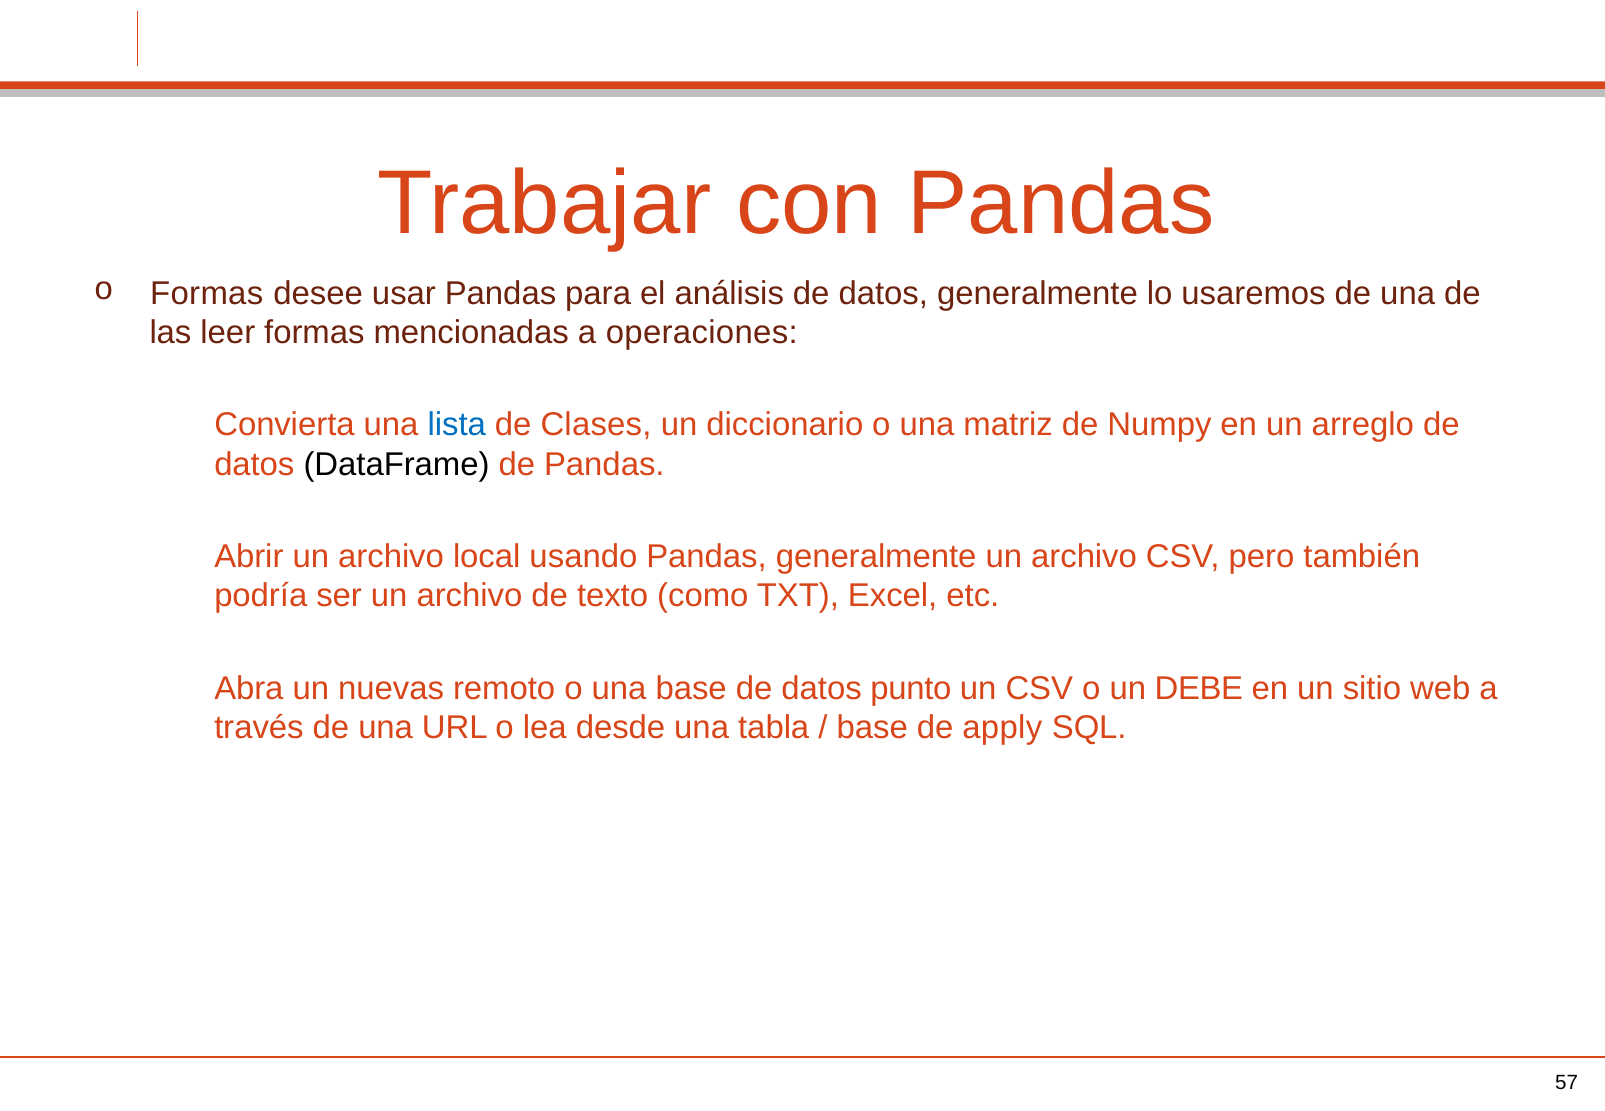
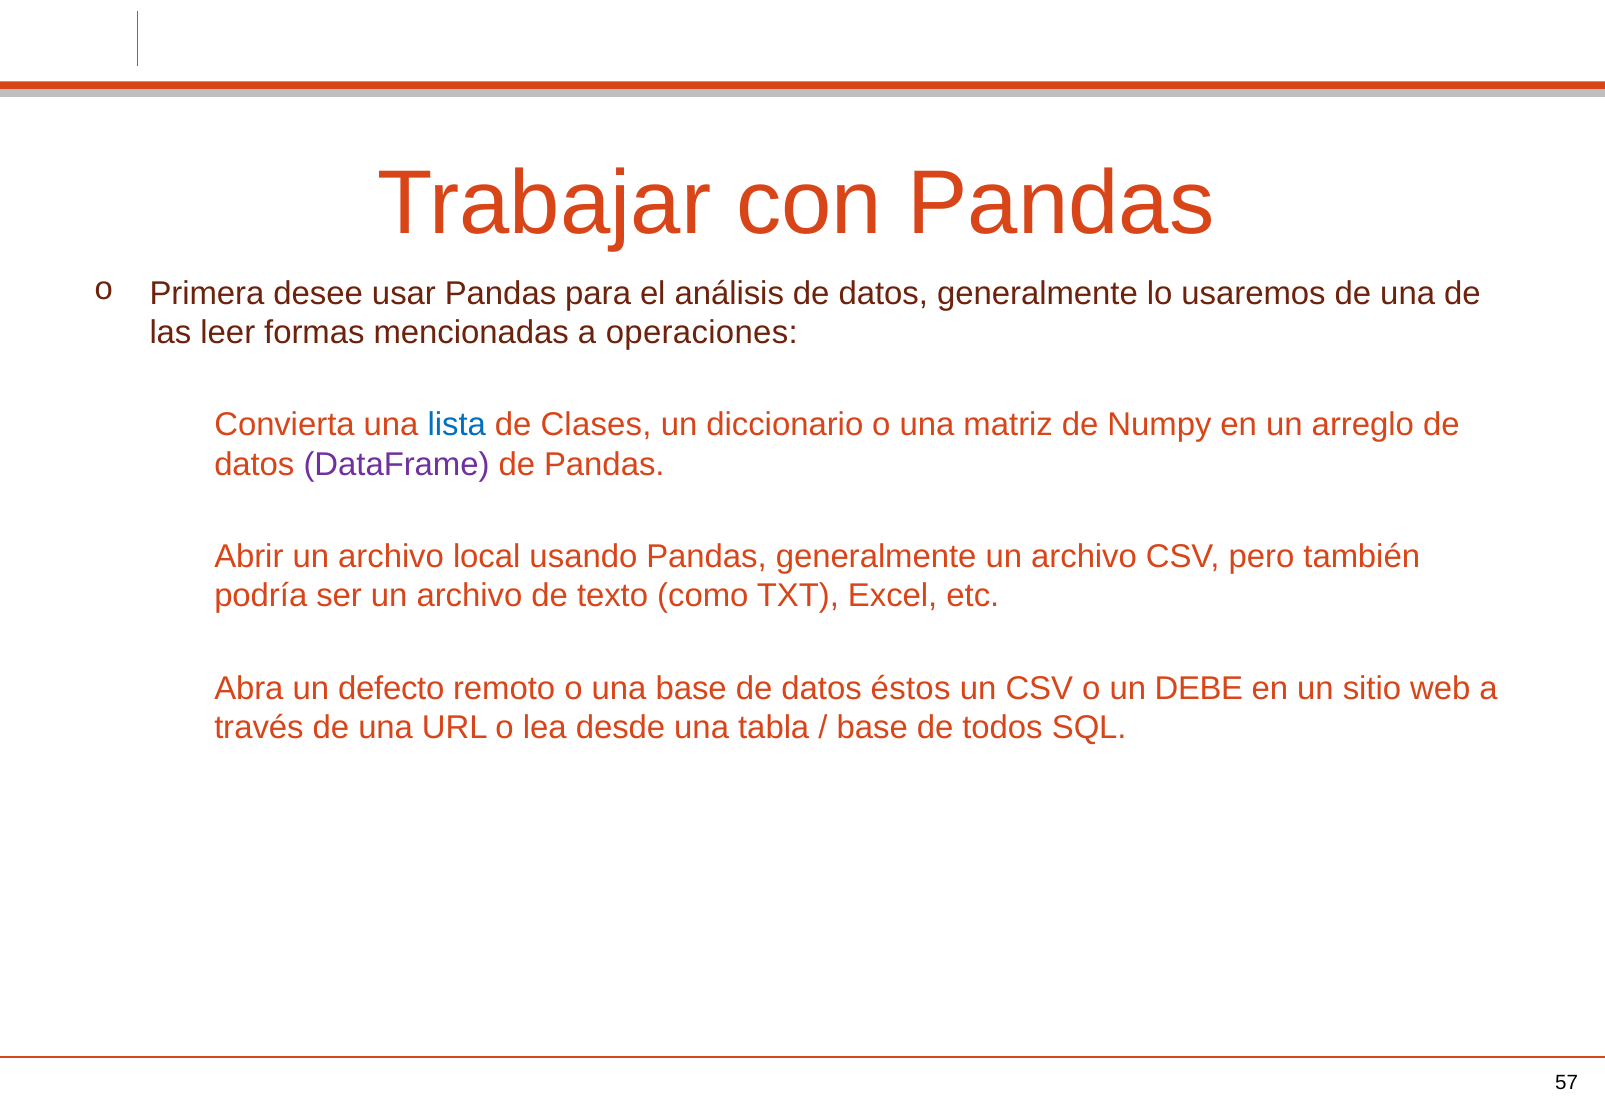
o Formas: Formas -> Primera
DataFrame colour: black -> purple
nuevas: nuevas -> defecto
punto: punto -> éstos
apply: apply -> todos
